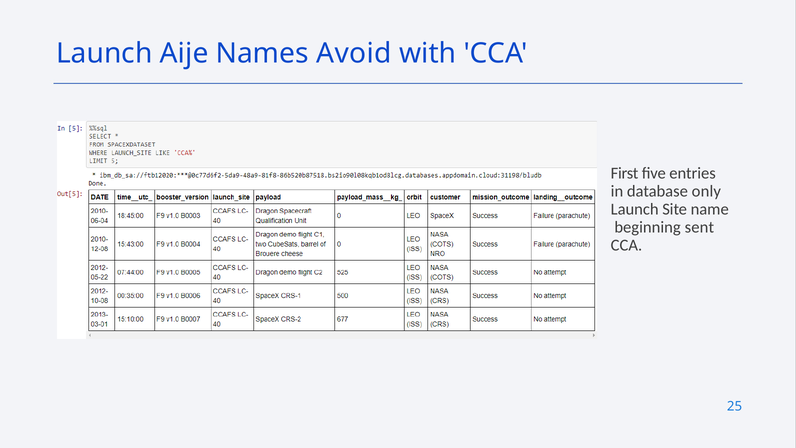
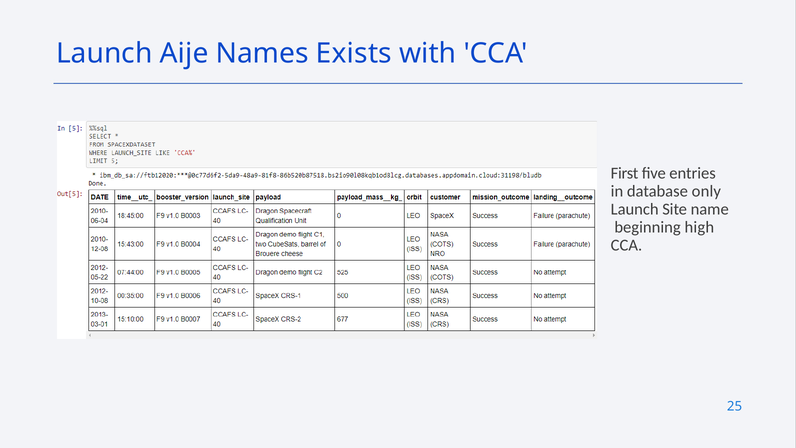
Avoid: Avoid -> Exists
sent: sent -> high
